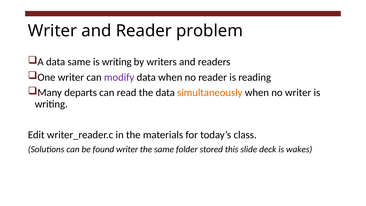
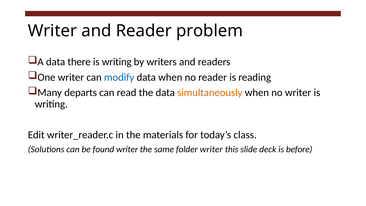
data same: same -> there
modify colour: purple -> blue
folder stored: stored -> writer
wakes: wakes -> before
